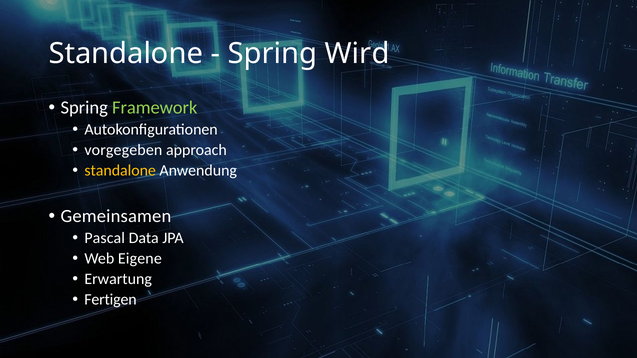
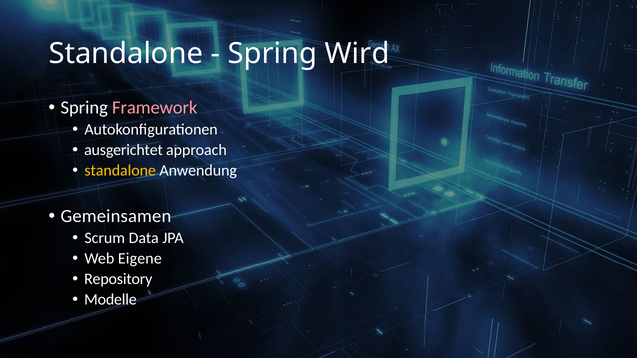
Framework colour: light green -> pink
vorgegeben: vorgegeben -> ausgerichtet
Pascal: Pascal -> Scrum
Erwartung: Erwartung -> Repository
Fertigen: Fertigen -> Modelle
